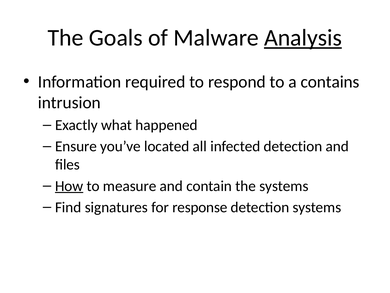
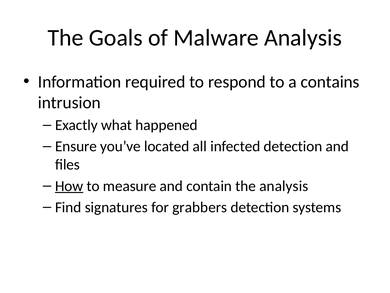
Analysis at (303, 38) underline: present -> none
the systems: systems -> analysis
response: response -> grabbers
